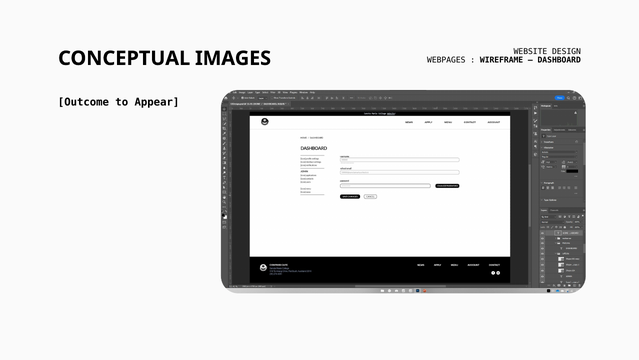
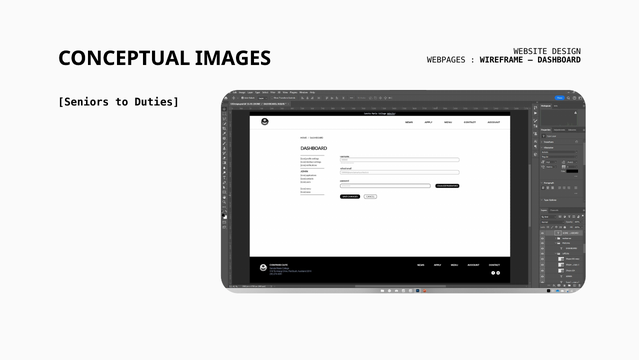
Outcome: Outcome -> Seniors
Appear: Appear -> Duties
